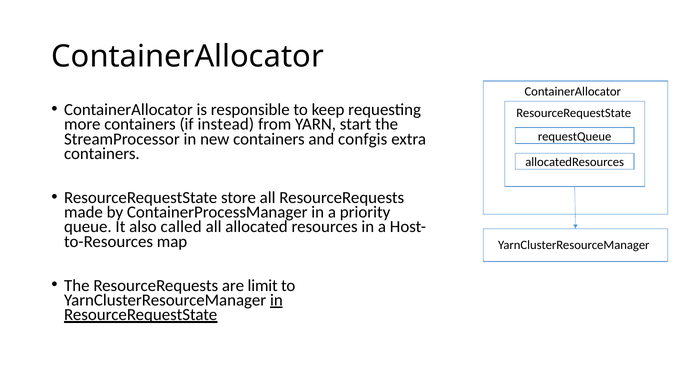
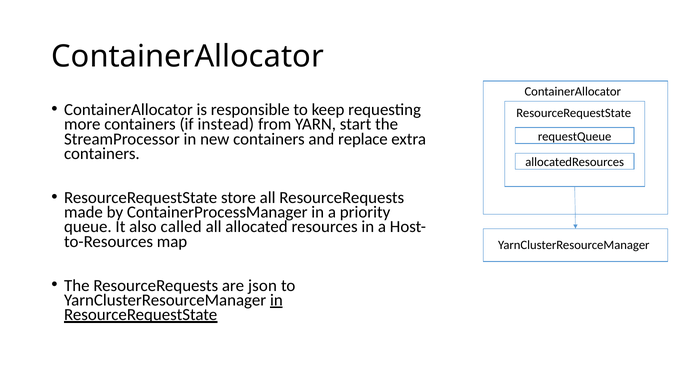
confgis: confgis -> replace
limit: limit -> json
